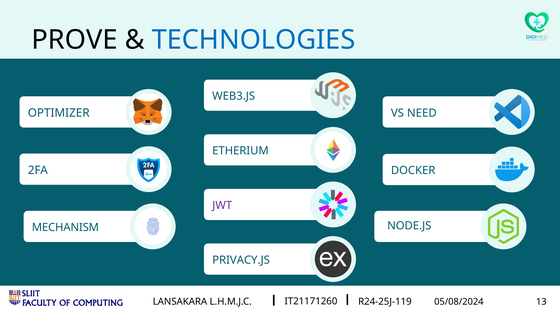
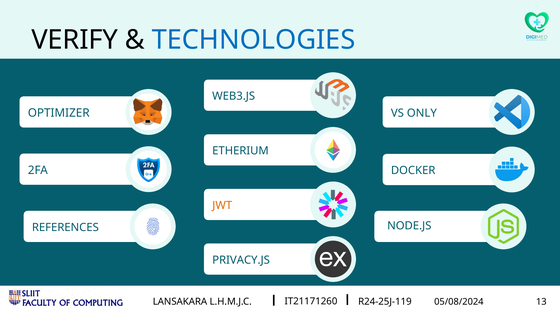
PROVE: PROVE -> VERIFY
NEED: NEED -> ONLY
JWT colour: purple -> orange
MECHANISM: MECHANISM -> REFERENCES
